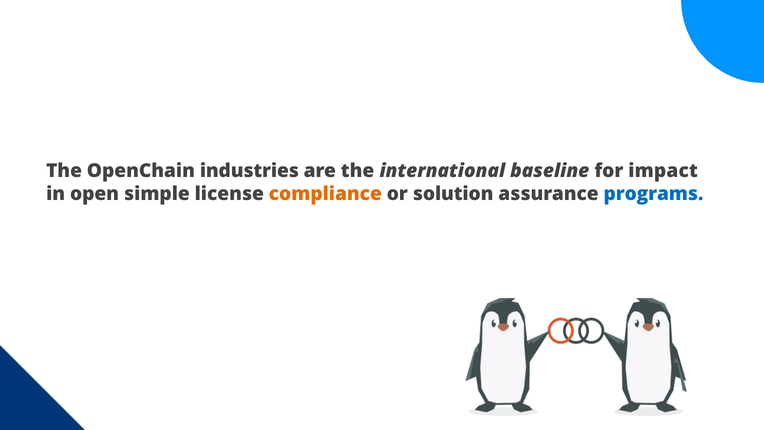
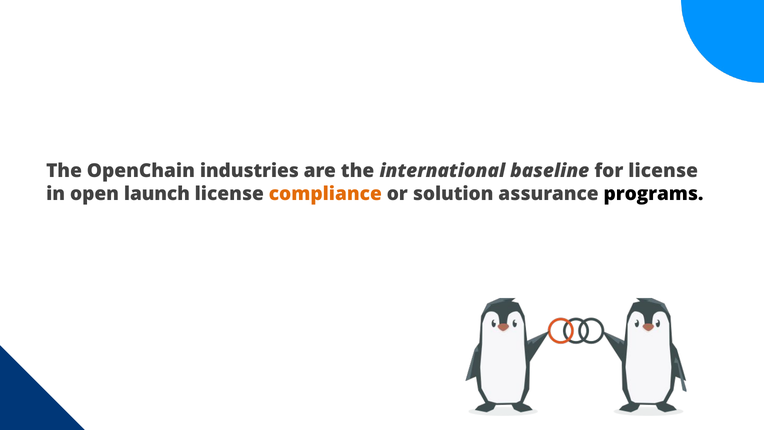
for impact: impact -> license
simple: simple -> launch
programs colour: blue -> black
